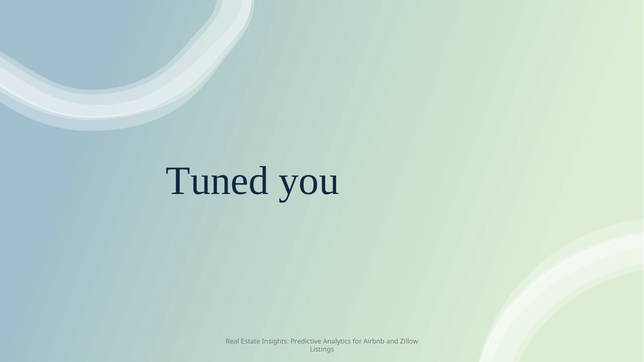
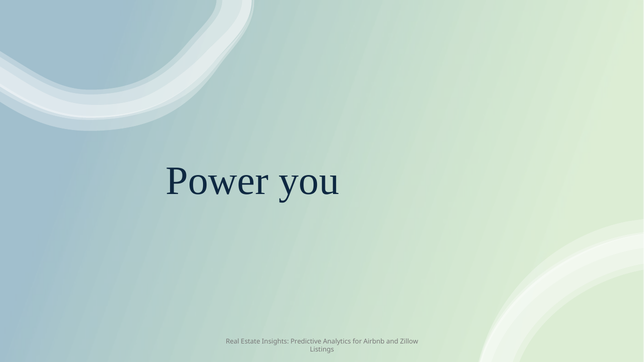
Tuned: Tuned -> Power
